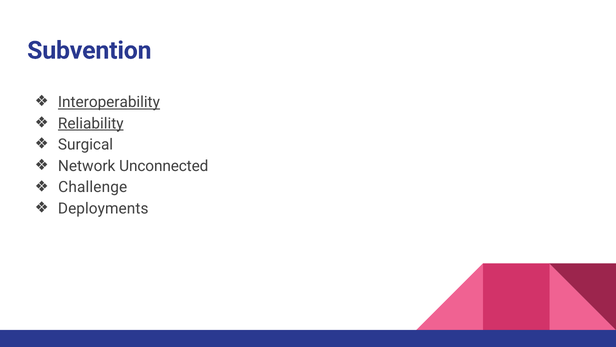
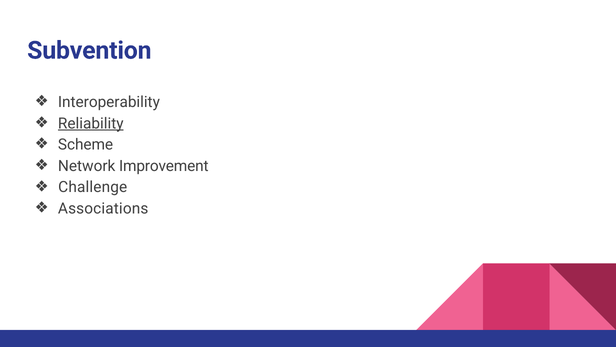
Interoperability underline: present -> none
Surgical: Surgical -> Scheme
Unconnected: Unconnected -> Improvement
Deployments: Deployments -> Associations
